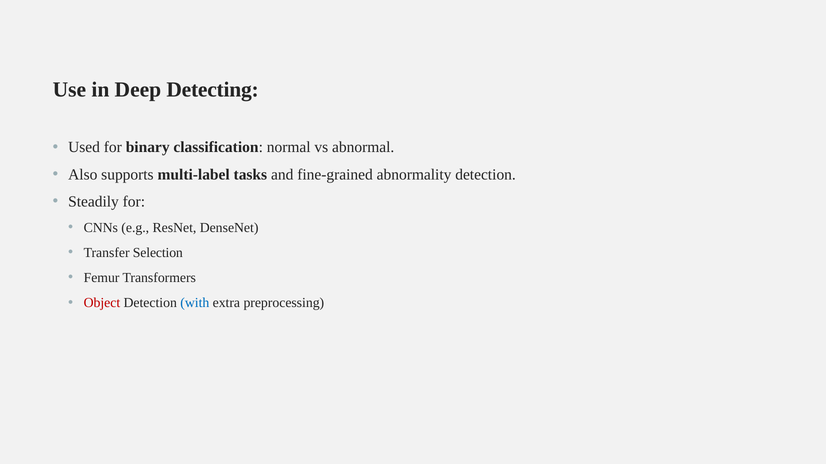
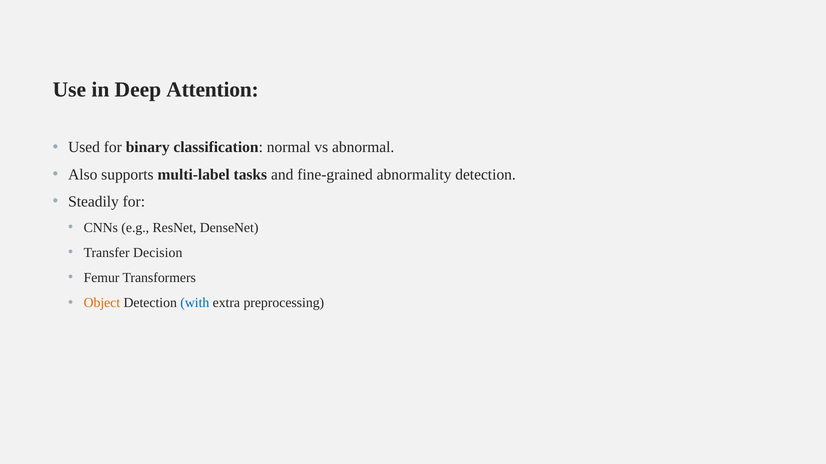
Detecting: Detecting -> Attention
Selection: Selection -> Decision
Object colour: red -> orange
